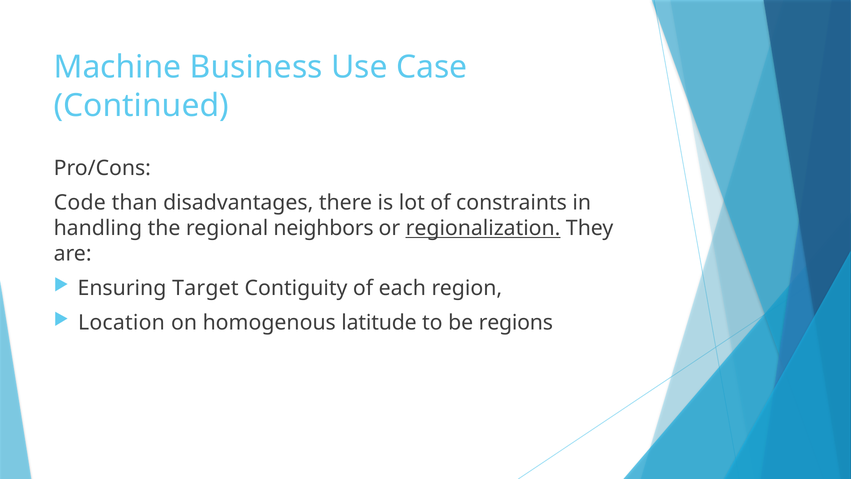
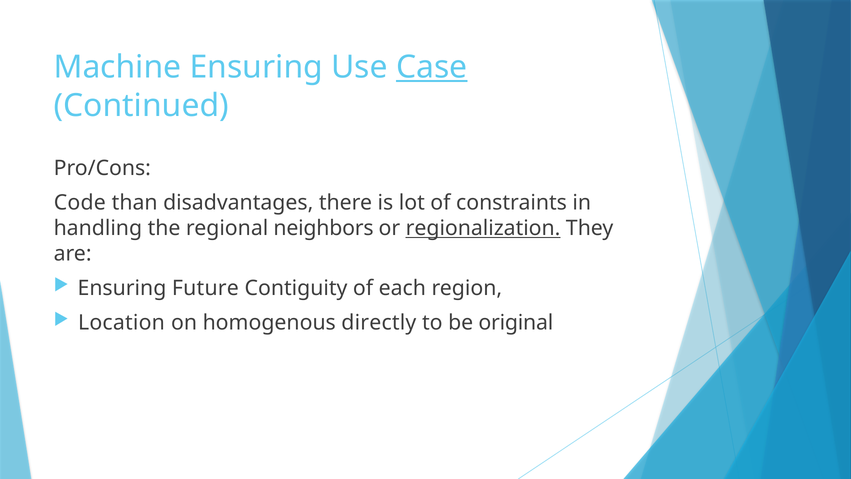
Machine Business: Business -> Ensuring
Case underline: none -> present
Target: Target -> Future
latitude: latitude -> directly
regions: regions -> original
